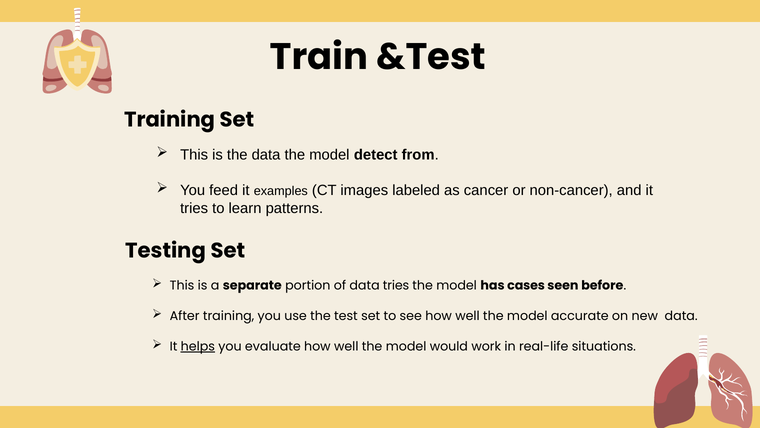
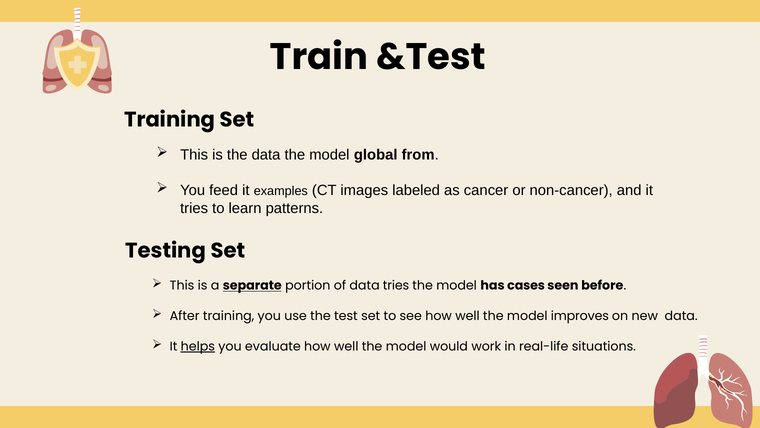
detect: detect -> global
separate underline: none -> present
accurate: accurate -> improves
